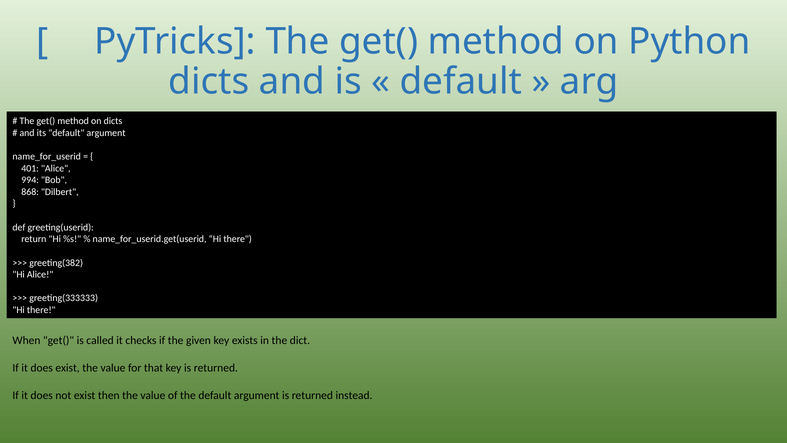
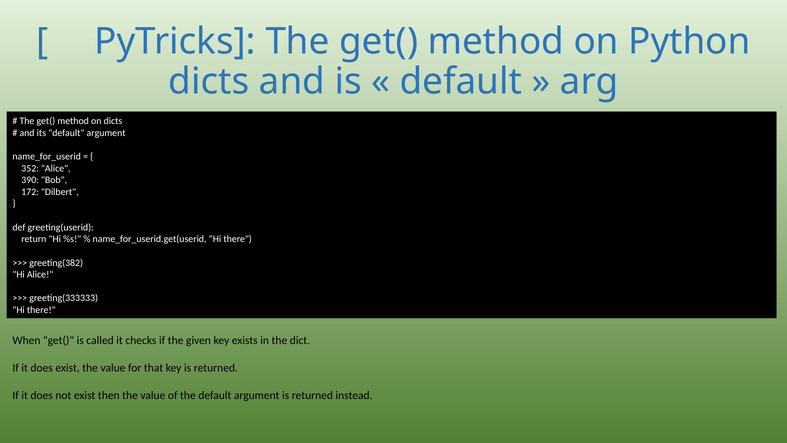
401: 401 -> 352
994: 994 -> 390
868: 868 -> 172
